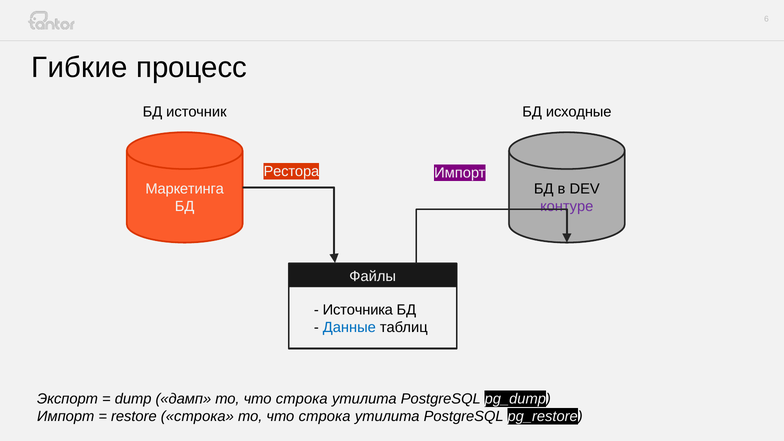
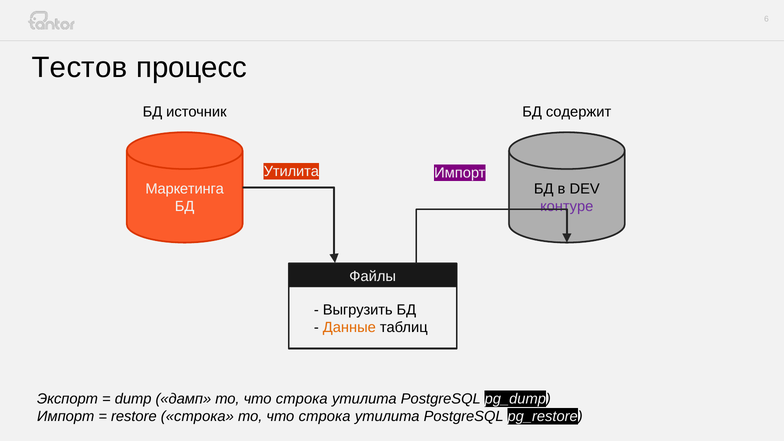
Гибкие: Гибкие -> Тестов
исходные: исходные -> содержит
Рестора at (291, 172): Рестора -> Утилита
Источника: Источника -> Выгрузить
Данные colour: blue -> orange
